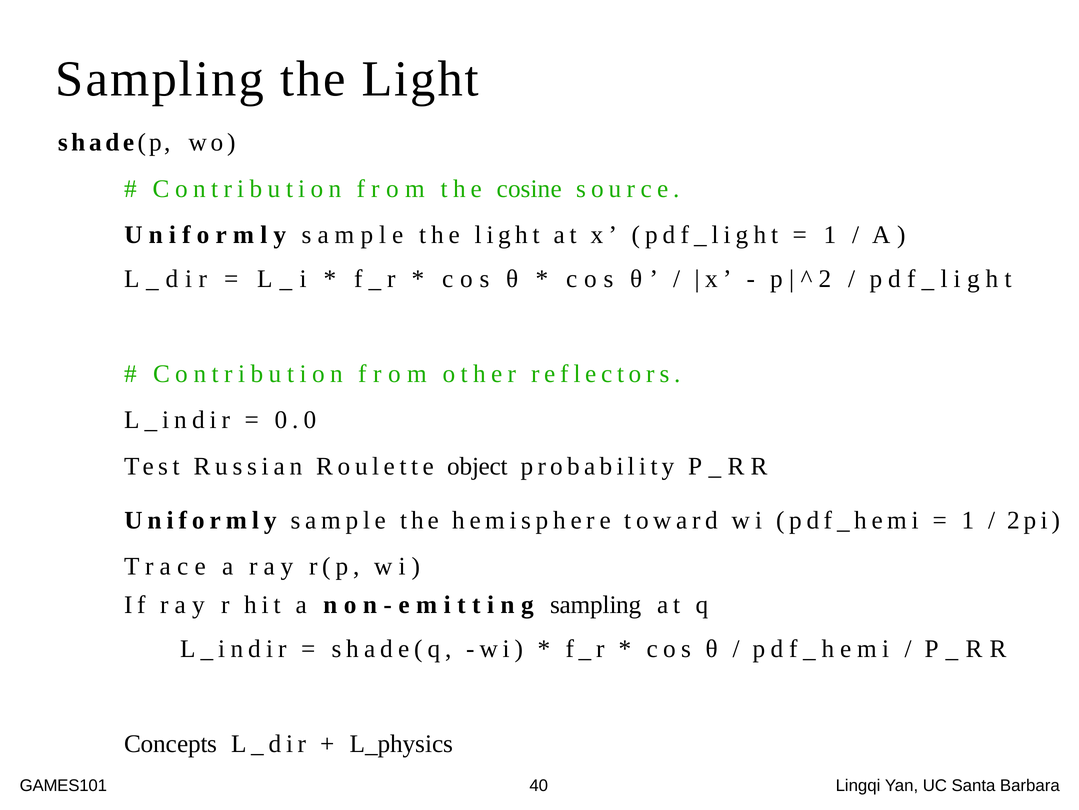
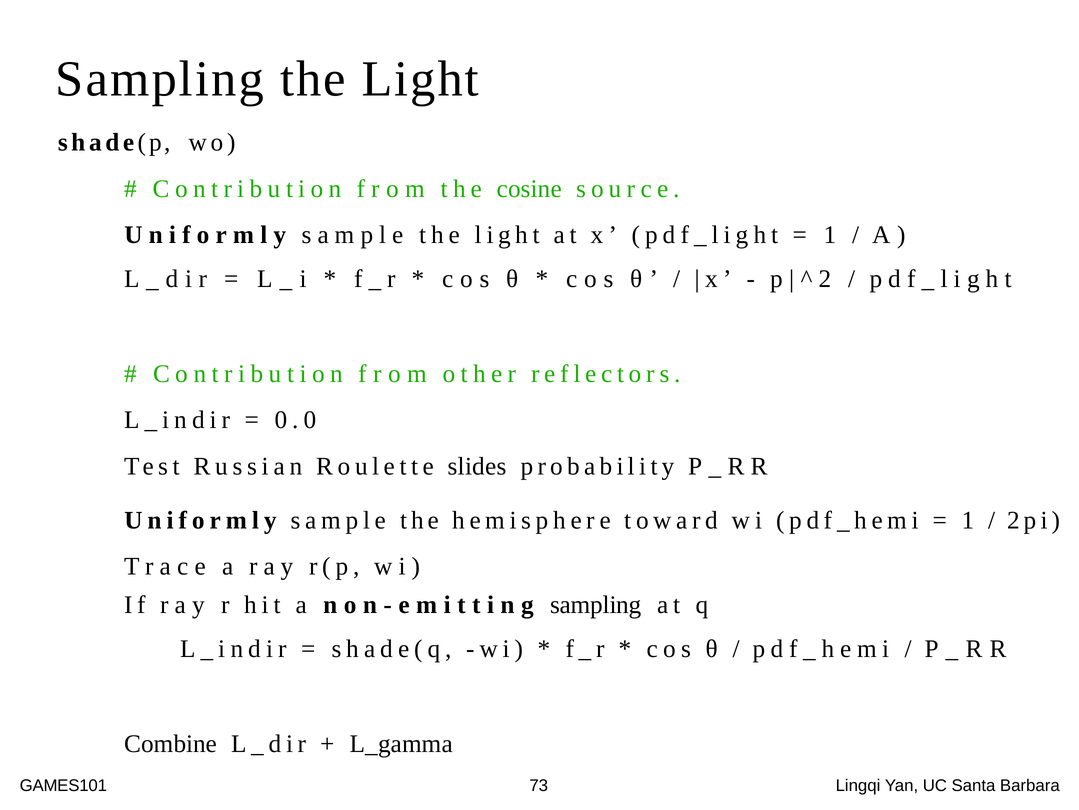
object: object -> slides
Concepts: Concepts -> Combine
L_physics: L_physics -> L_gamma
40: 40 -> 73
